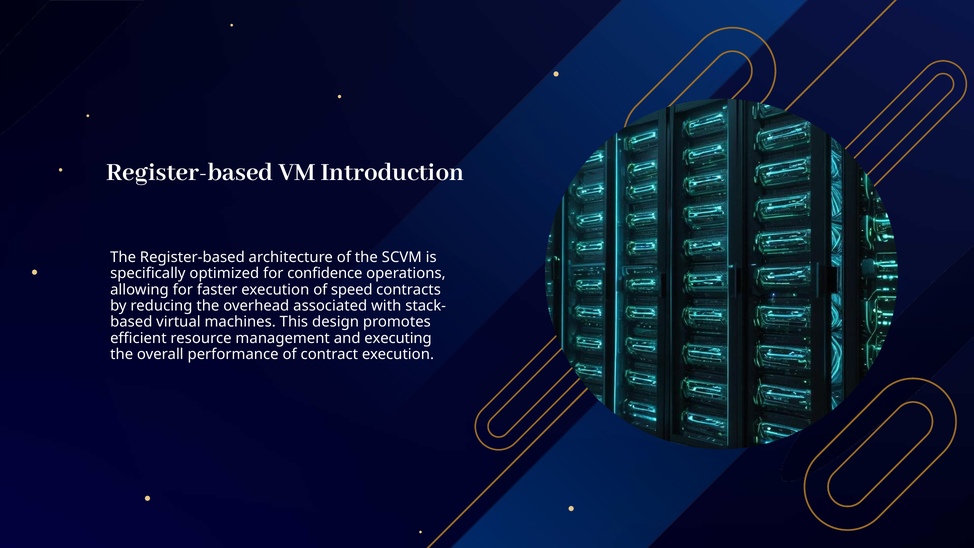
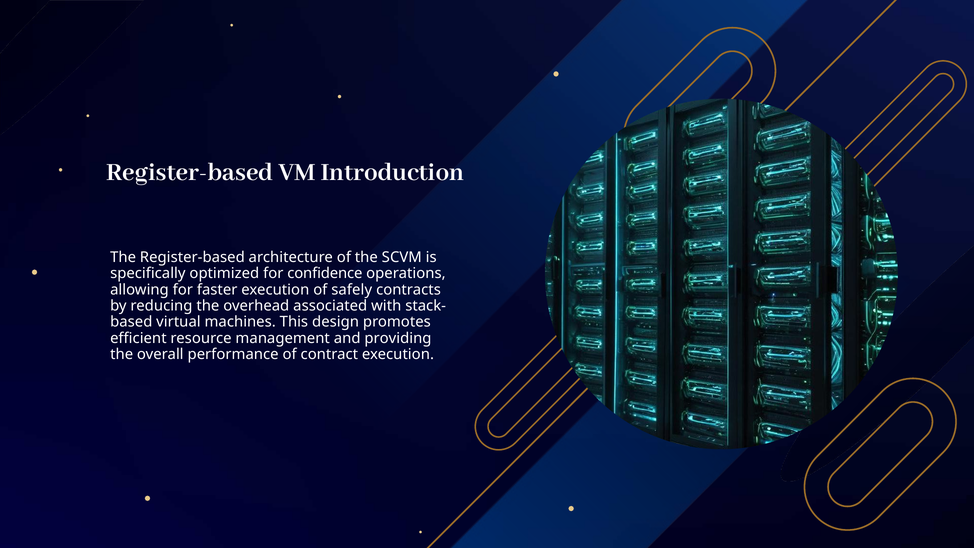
speed: speed -> safely
executing: executing -> providing
